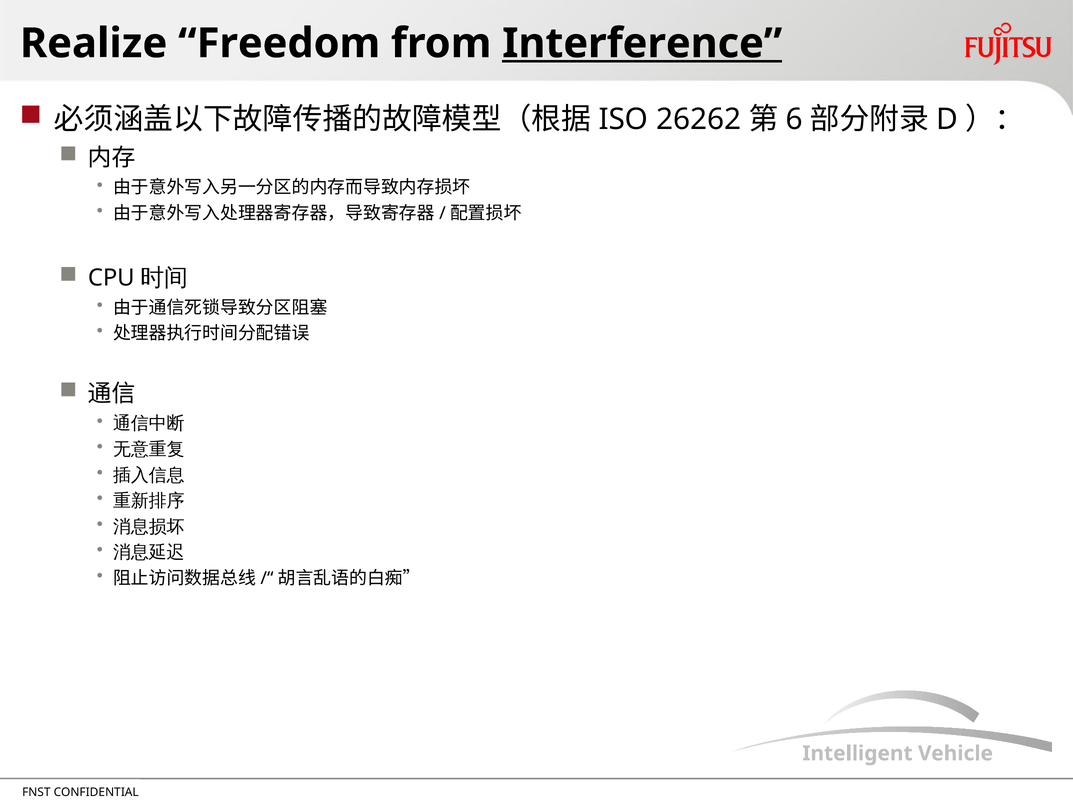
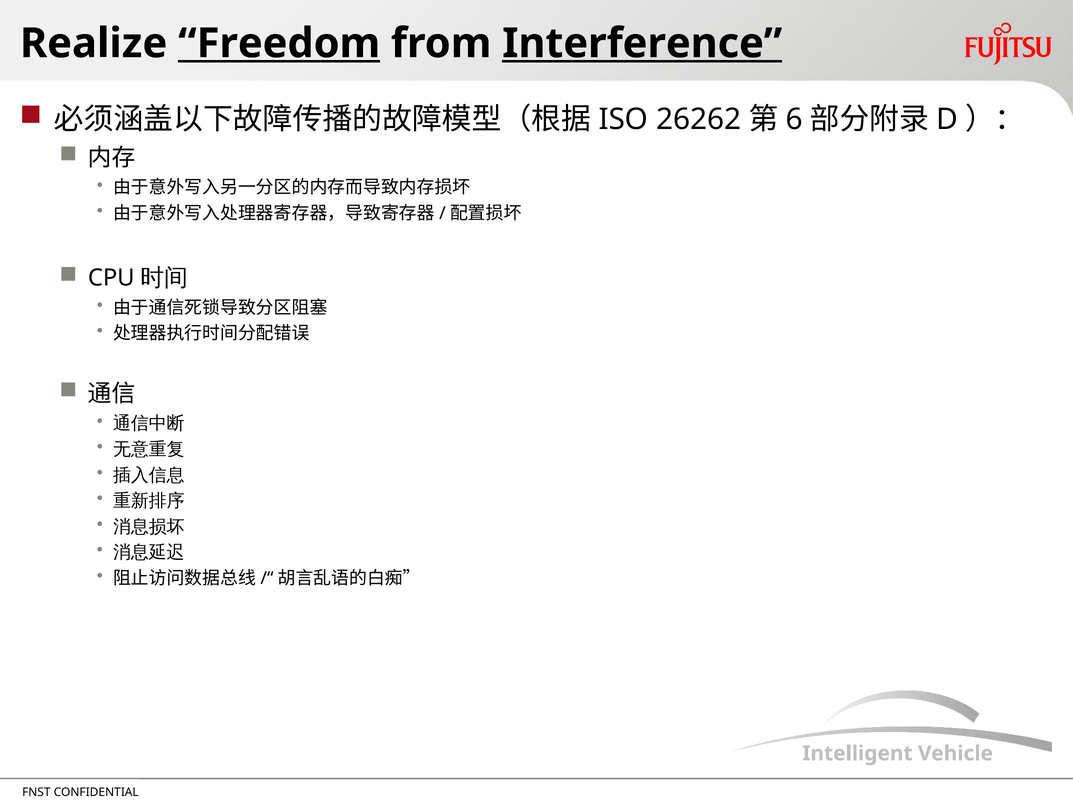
Freedom underline: none -> present
